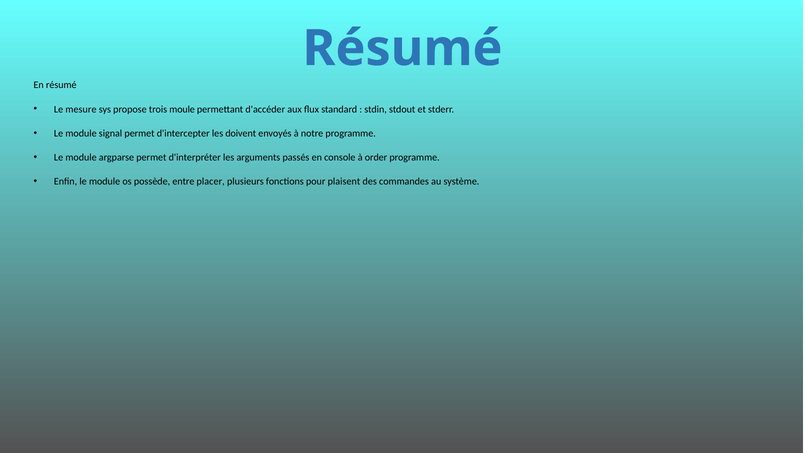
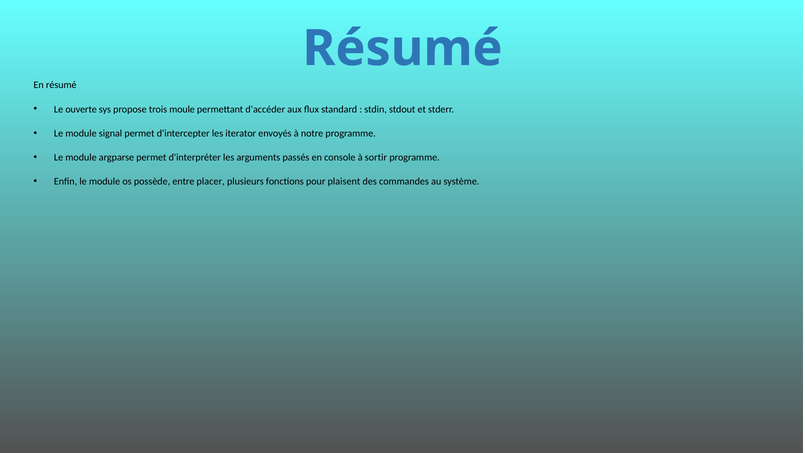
mesure: mesure -> ouverte
doivent: doivent -> iterator
order: order -> sortir
